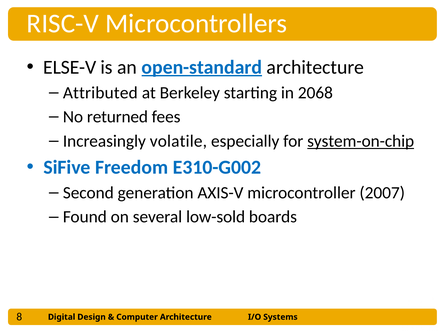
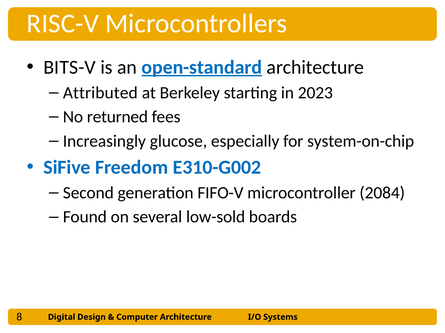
ELSE-V: ELSE-V -> BITS-V
2068: 2068 -> 2023
volatile: volatile -> glucose
system-on-chip underline: present -> none
AXIS-V: AXIS-V -> FIFO-V
2007: 2007 -> 2084
